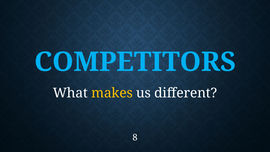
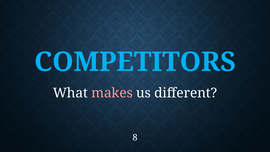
makes colour: yellow -> pink
